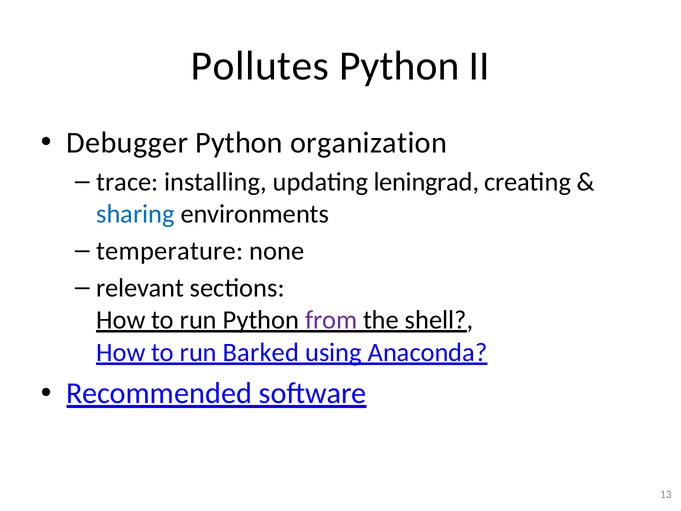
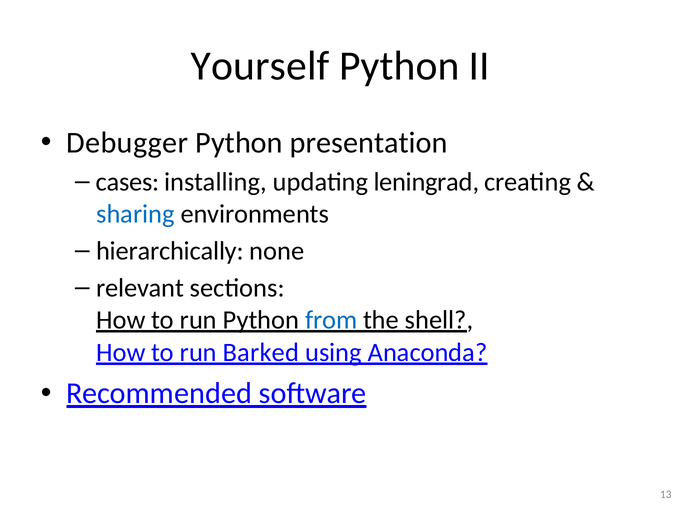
Pollutes: Pollutes -> Yourself
organization: organization -> presentation
trace: trace -> cases
temperature: temperature -> hierarchically
from colour: purple -> blue
